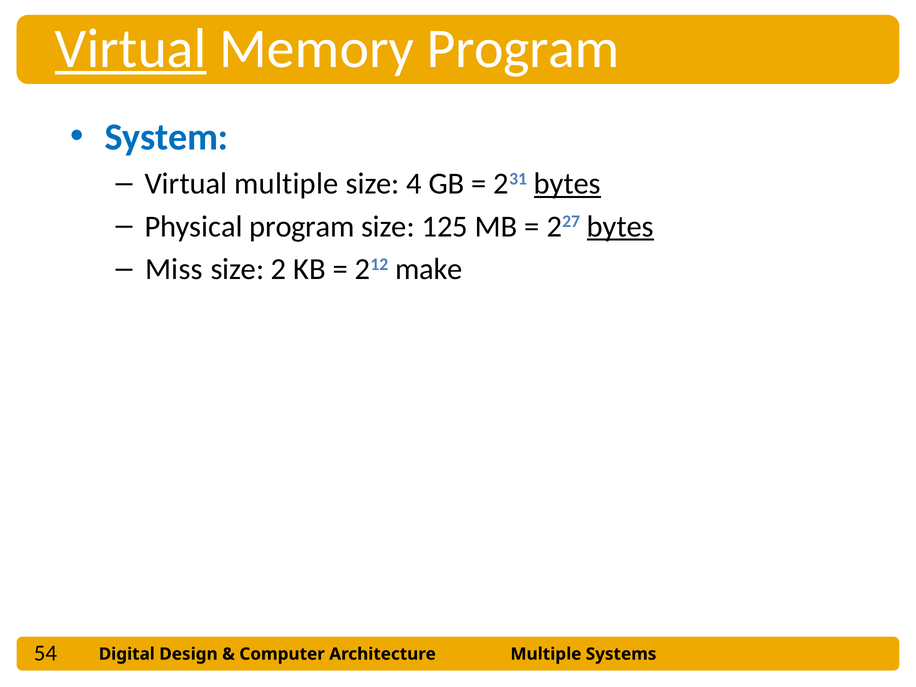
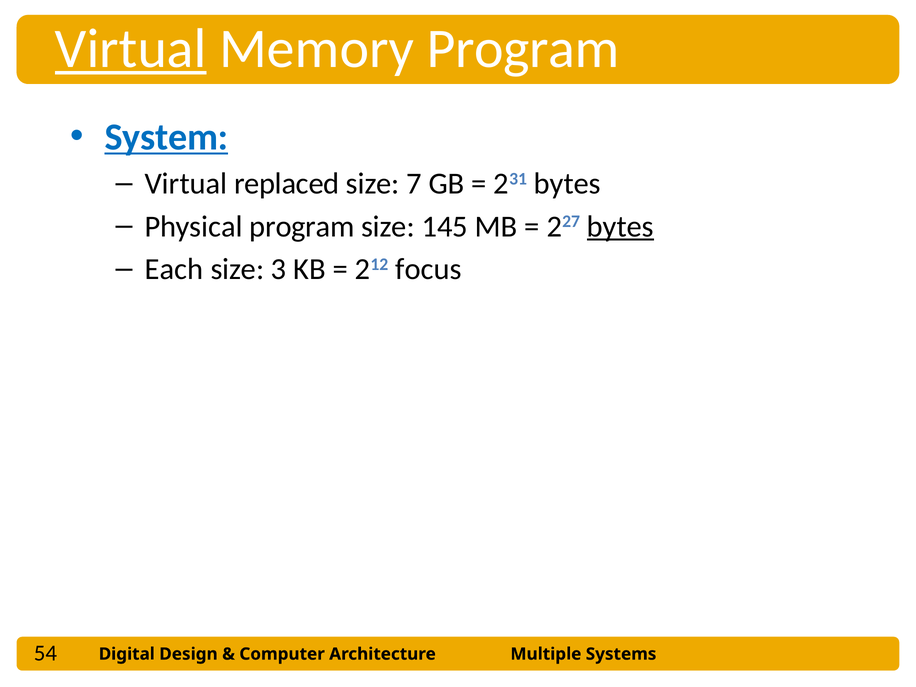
System underline: none -> present
Virtual multiple: multiple -> replaced
4: 4 -> 7
bytes at (567, 184) underline: present -> none
125: 125 -> 145
Miss: Miss -> Each
2: 2 -> 3
make: make -> focus
